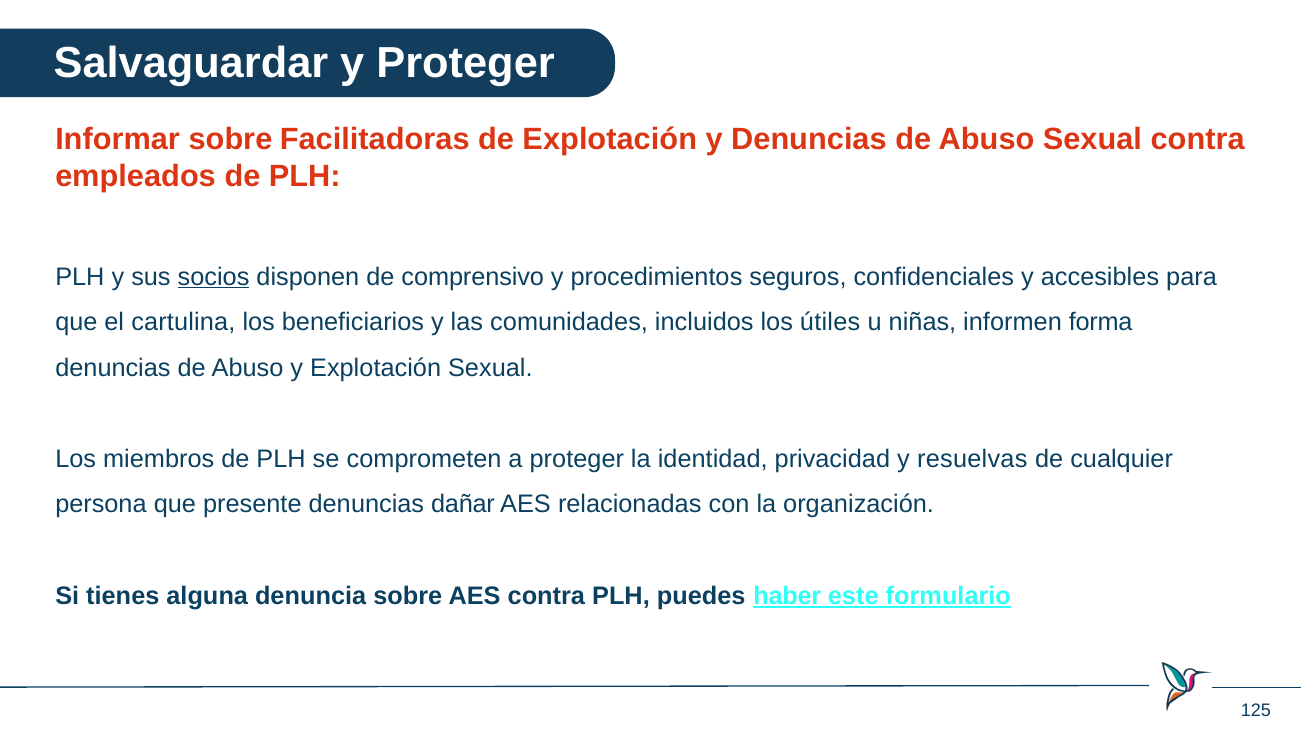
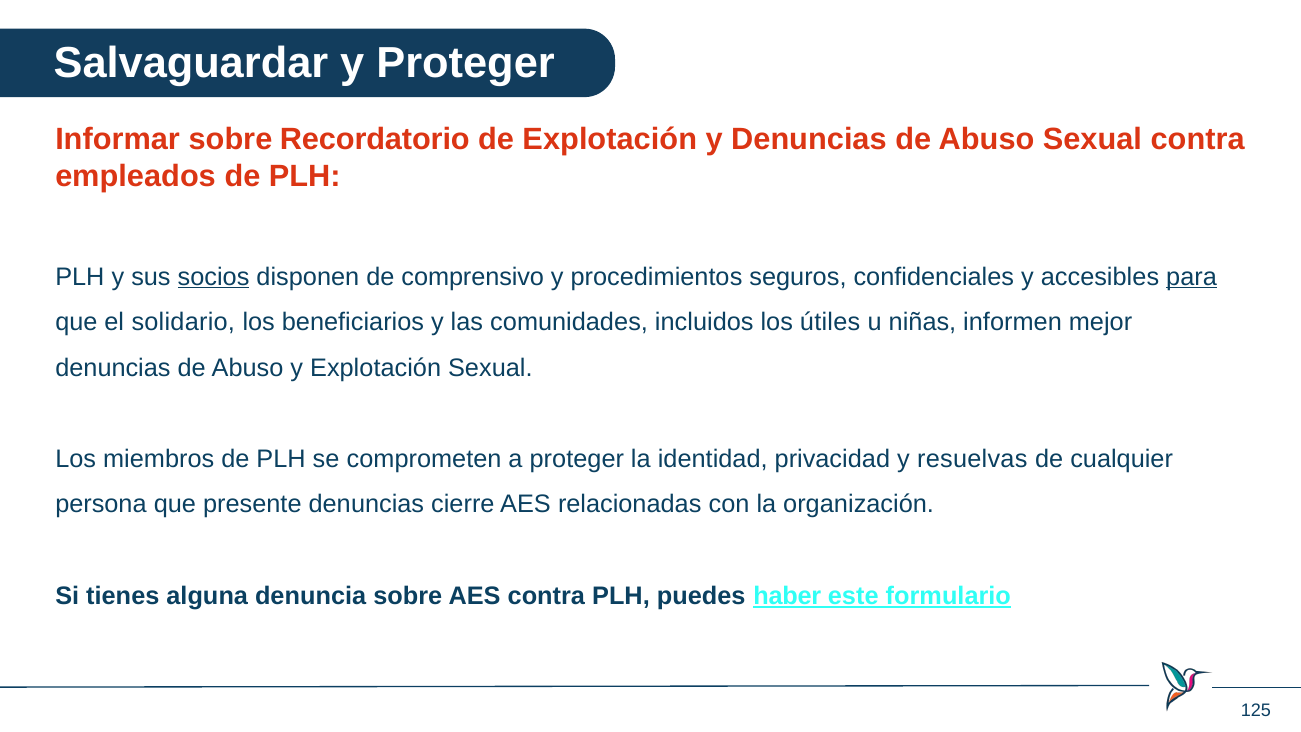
Facilitadoras: Facilitadoras -> Recordatorio
para underline: none -> present
cartulina: cartulina -> solidario
forma: forma -> mejor
dañar: dañar -> cierre
